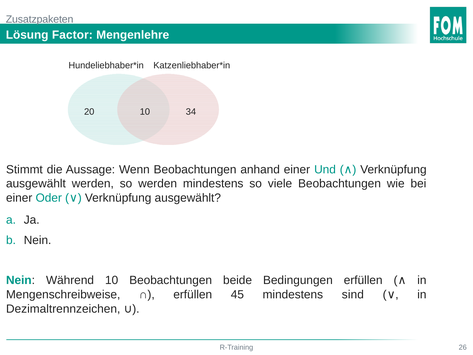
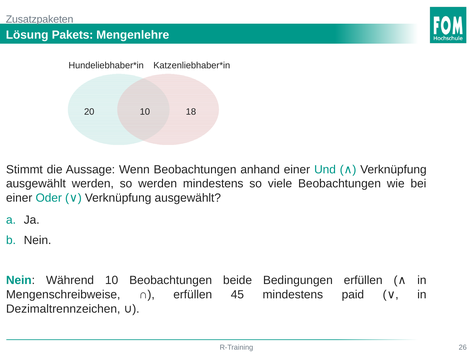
Factor: Factor -> Pakets
34: 34 -> 18
sind: sind -> paid
